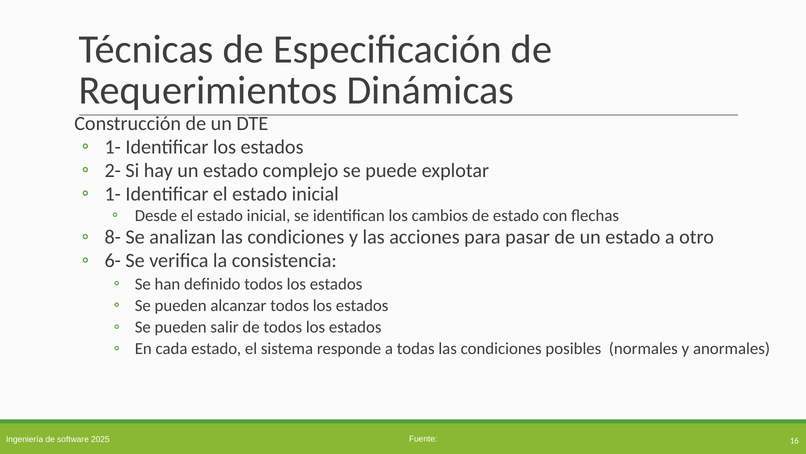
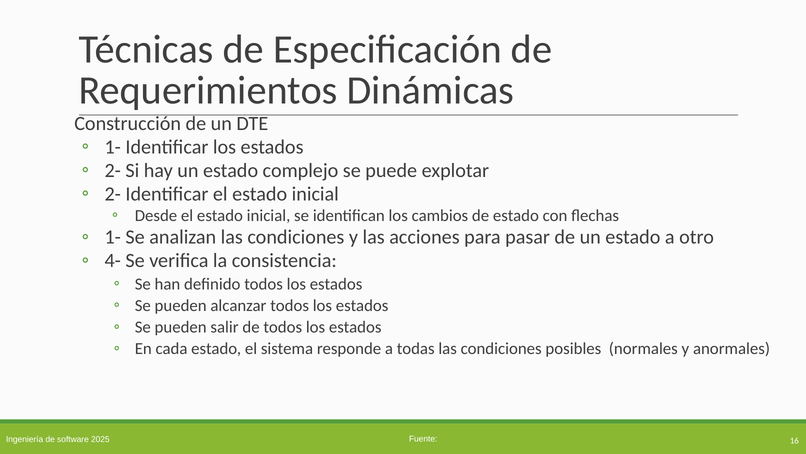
1- at (113, 194): 1- -> 2-
8- at (113, 237): 8- -> 1-
6-: 6- -> 4-
